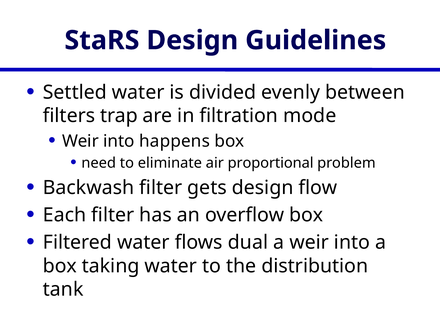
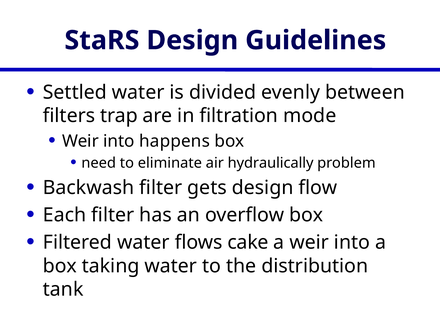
proportional: proportional -> hydraulically
dual: dual -> cake
